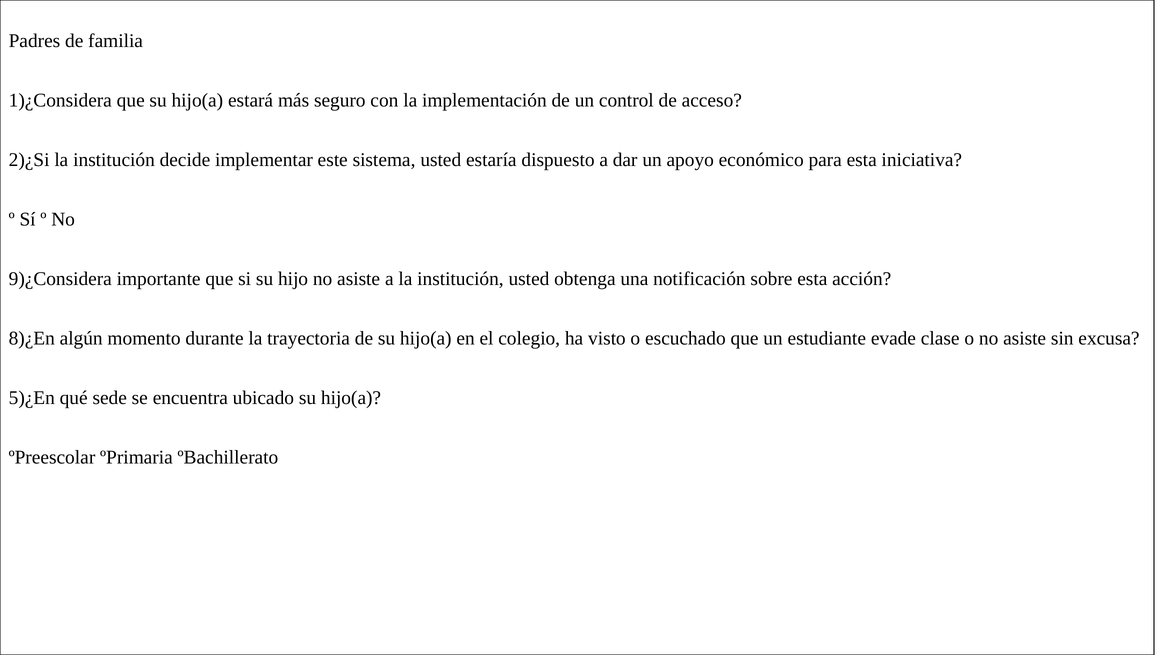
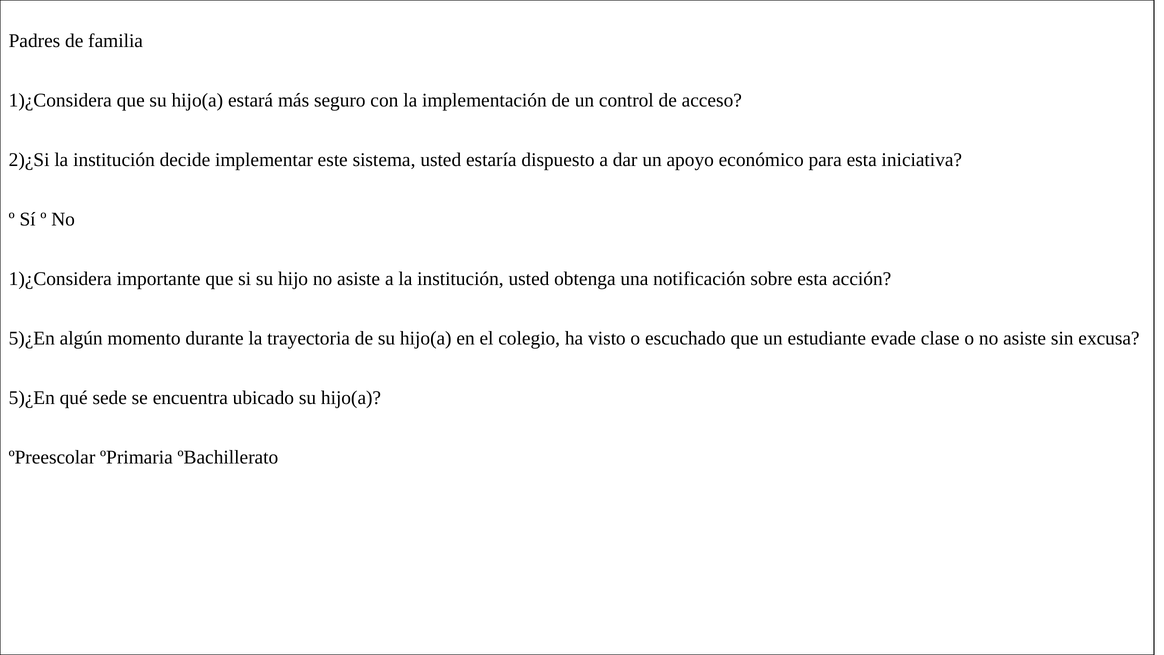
9)¿Considera at (60, 279): 9)¿Considera -> 1)¿Considera
8)¿En at (32, 338): 8)¿En -> 5)¿En
